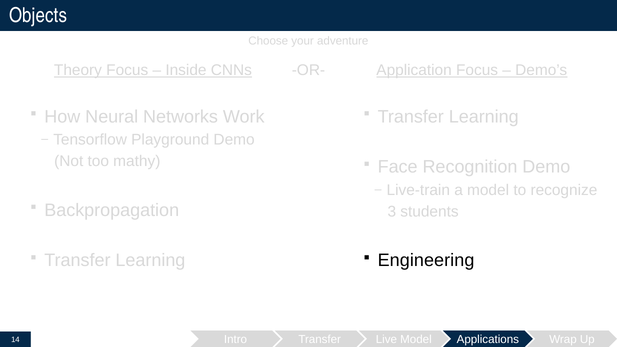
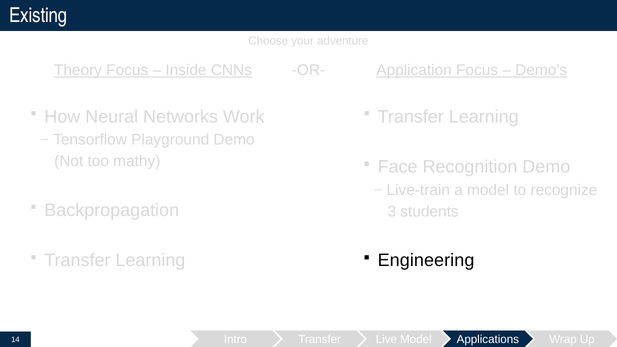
Objects: Objects -> Existing
